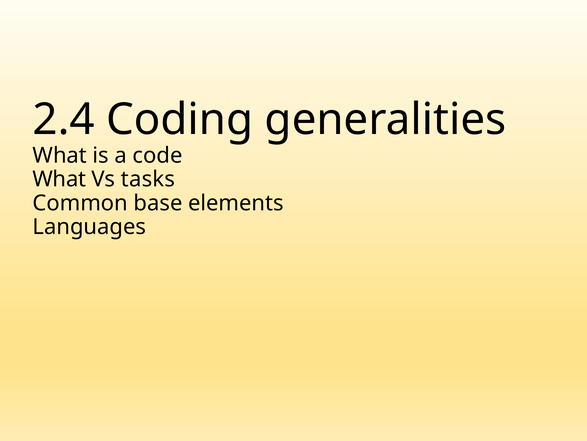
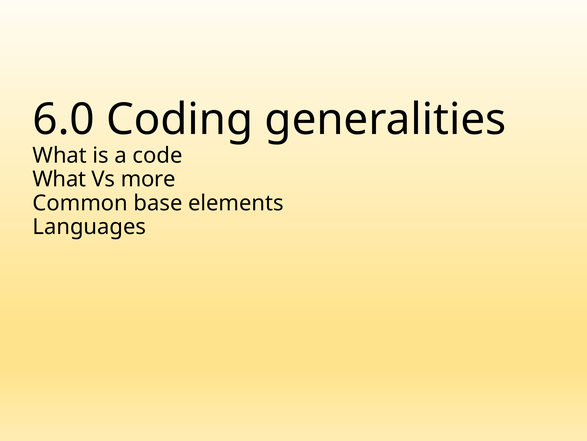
2.4: 2.4 -> 6.0
tasks: tasks -> more
